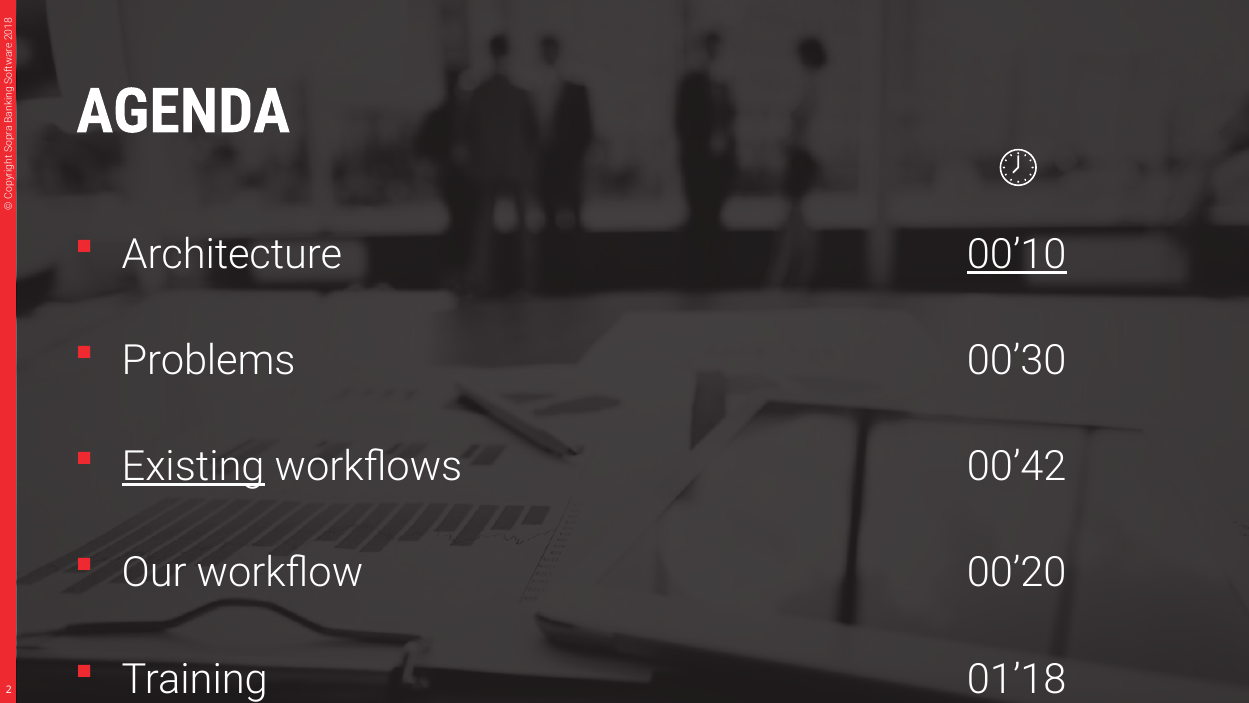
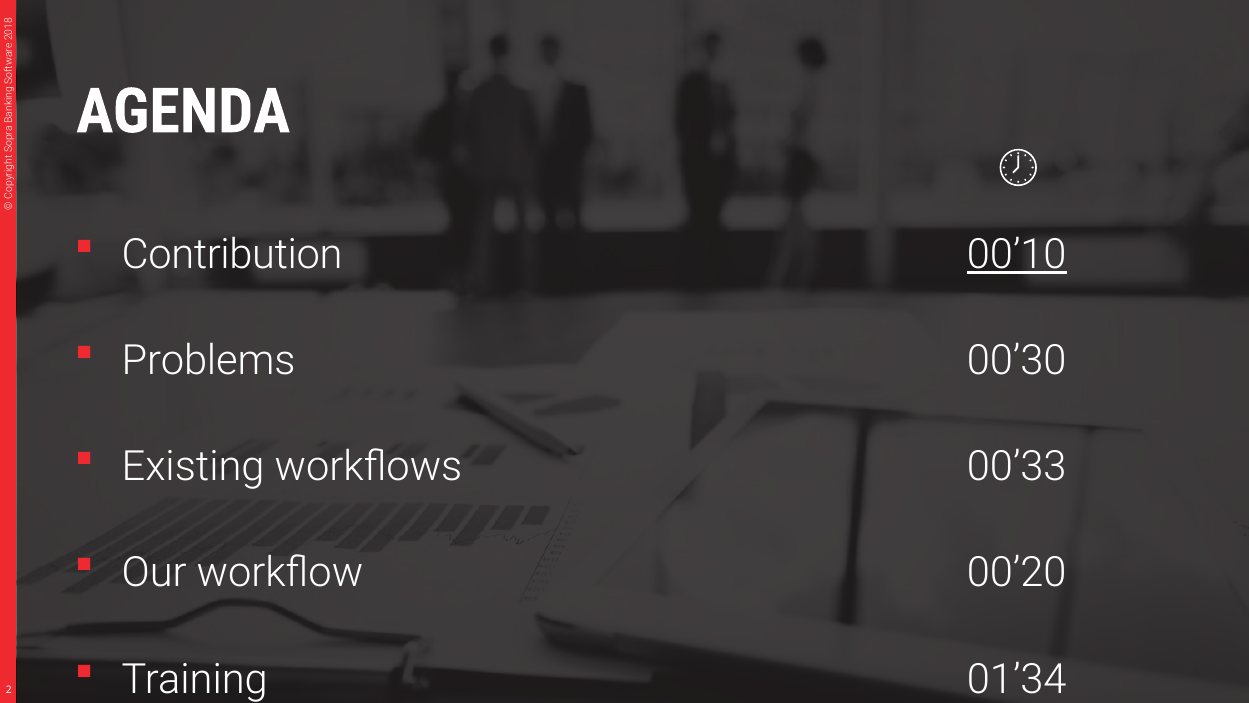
Architecture: Architecture -> Contribution
Existing underline: present -> none
00’42: 00’42 -> 00’33
01’18: 01’18 -> 01’34
